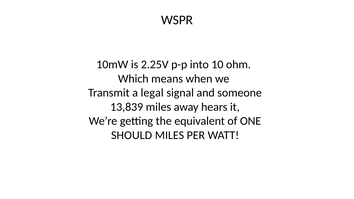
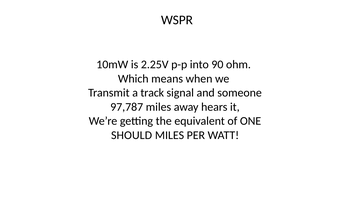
10: 10 -> 90
legal: legal -> track
13,839: 13,839 -> 97,787
